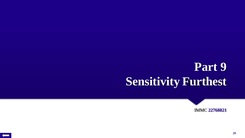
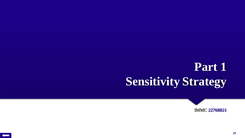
9: 9 -> 1
Furthest: Furthest -> Strategy
